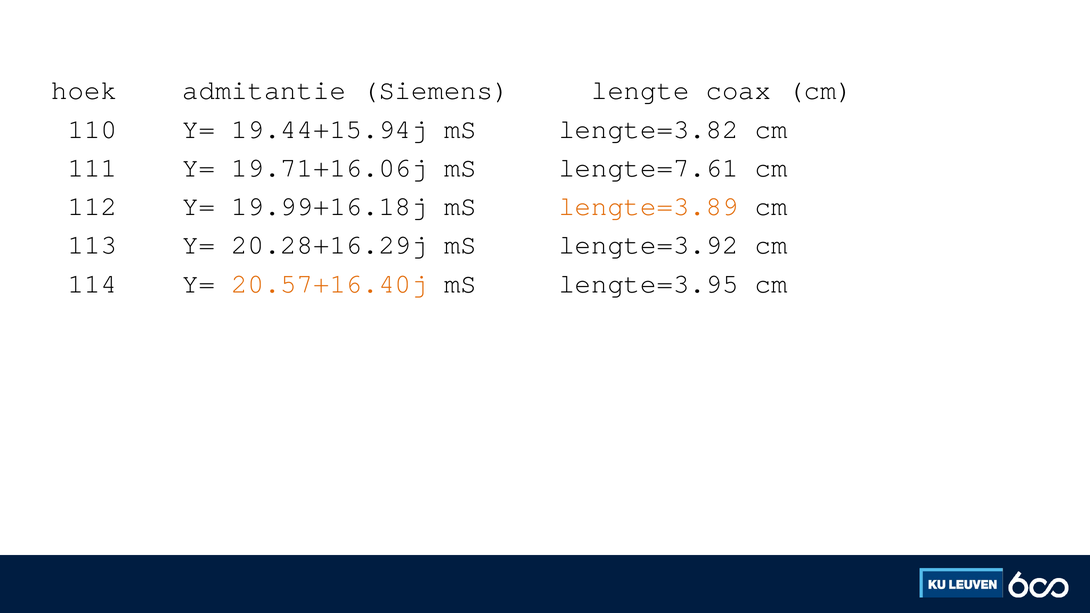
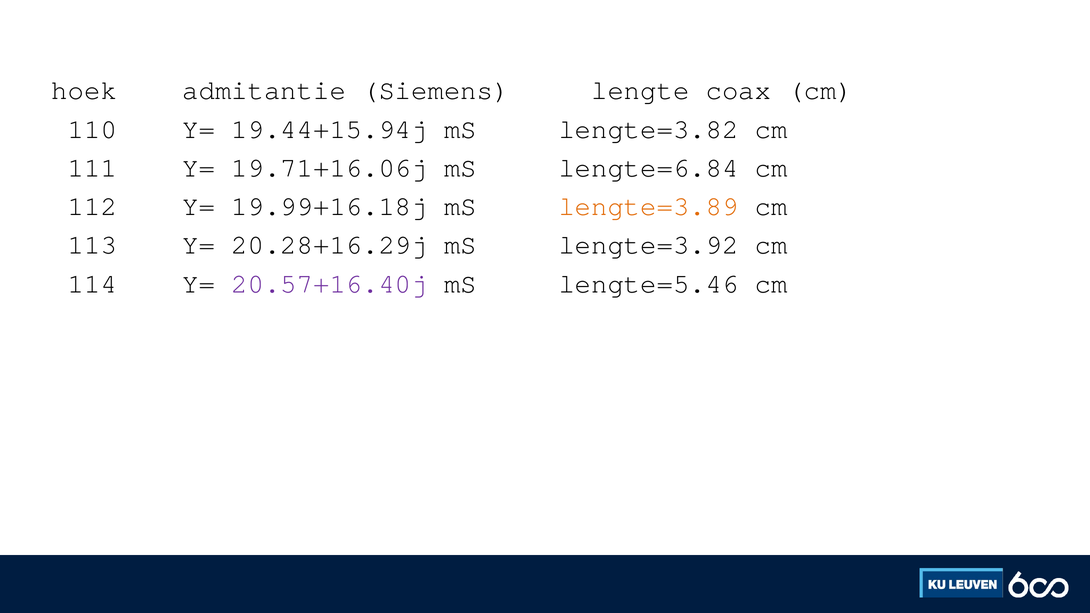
lengte=7.61: lengte=7.61 -> lengte=6.84
20.57+16.40j colour: orange -> purple
lengte=3.95: lengte=3.95 -> lengte=5.46
